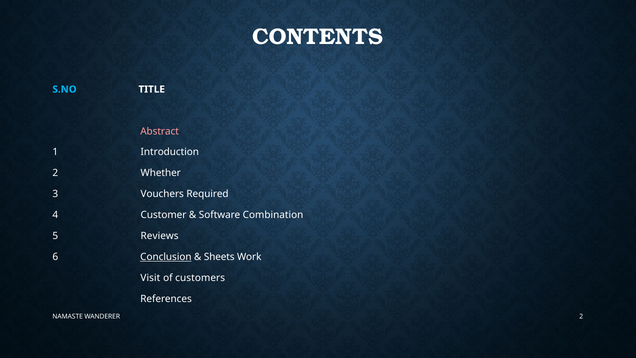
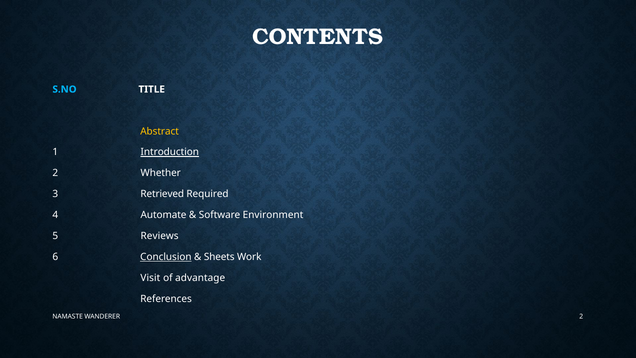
Abstract colour: pink -> yellow
Introduction underline: none -> present
Vouchers: Vouchers -> Retrieved
Customer: Customer -> Automate
Combination: Combination -> Environment
customers: customers -> advantage
